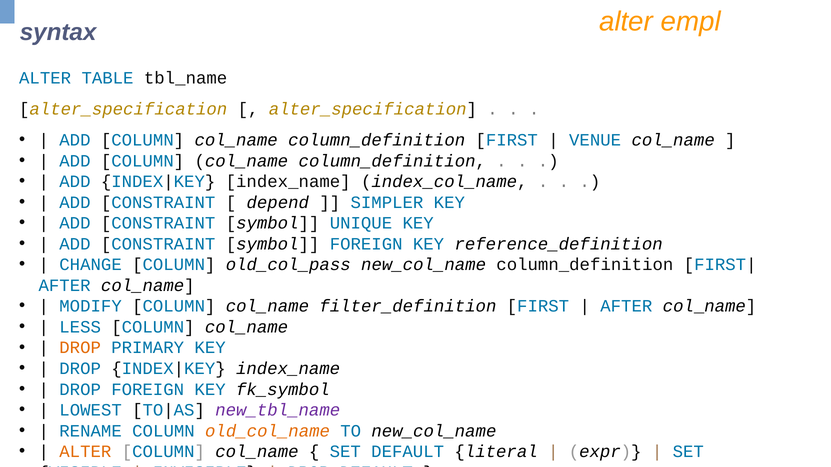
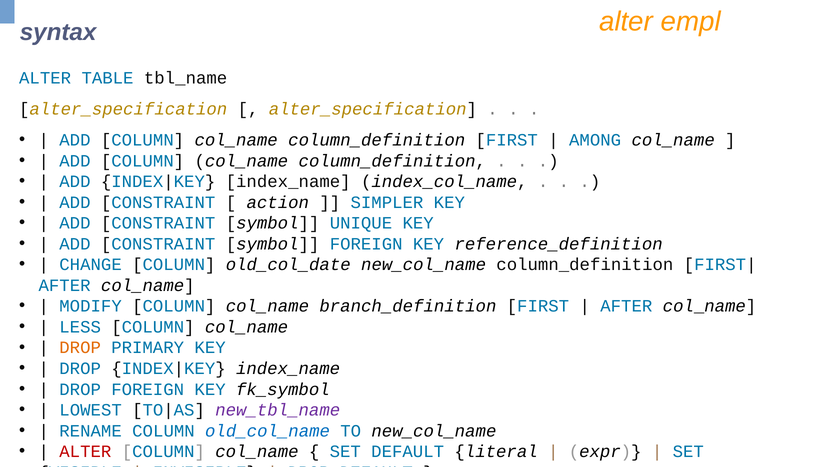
VENUE: VENUE -> AMONG
depend: depend -> action
old_col_pass: old_col_pass -> old_col_date
filter_definition: filter_definition -> branch_definition
old_col_name colour: orange -> blue
ALTER at (85, 452) colour: orange -> red
